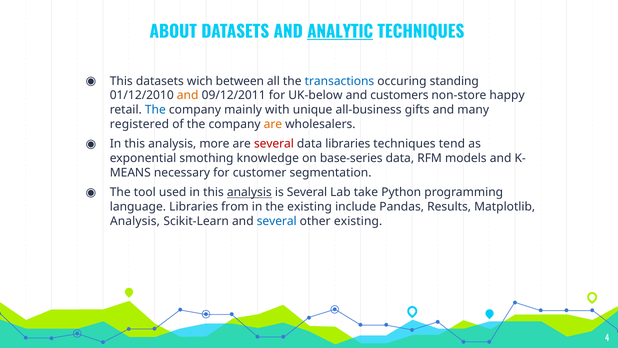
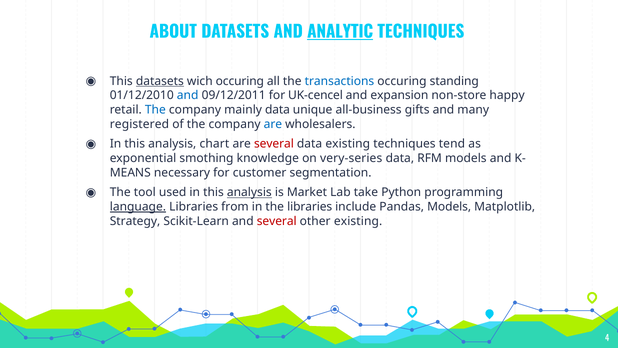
datasets at (160, 81) underline: none -> present
wich between: between -> occuring
and at (188, 95) colour: orange -> blue
UK-below: UK-below -> UK-cencel
customers: customers -> expansion
mainly with: with -> data
are at (273, 124) colour: orange -> blue
more: more -> chart
data libraries: libraries -> existing
base-series: base-series -> very-series
is Several: Several -> Market
language underline: none -> present
the existing: existing -> libraries
Pandas Results: Results -> Models
Analysis at (135, 221): Analysis -> Strategy
several at (277, 221) colour: blue -> red
